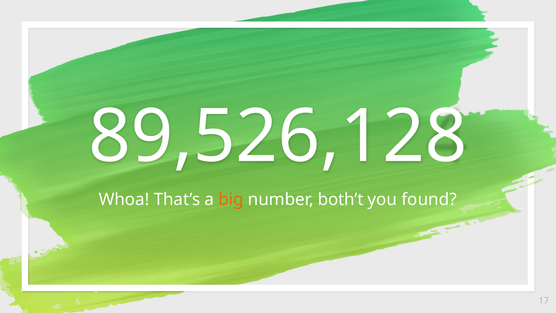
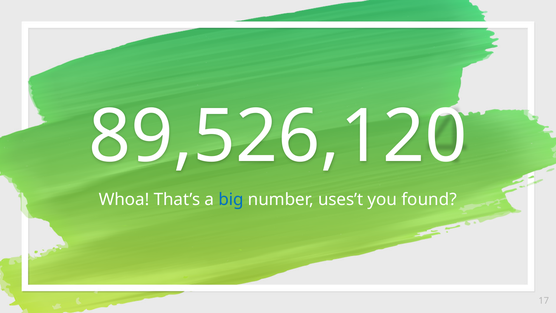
89,526,128: 89,526,128 -> 89,526,120
big colour: orange -> blue
both’t: both’t -> uses’t
